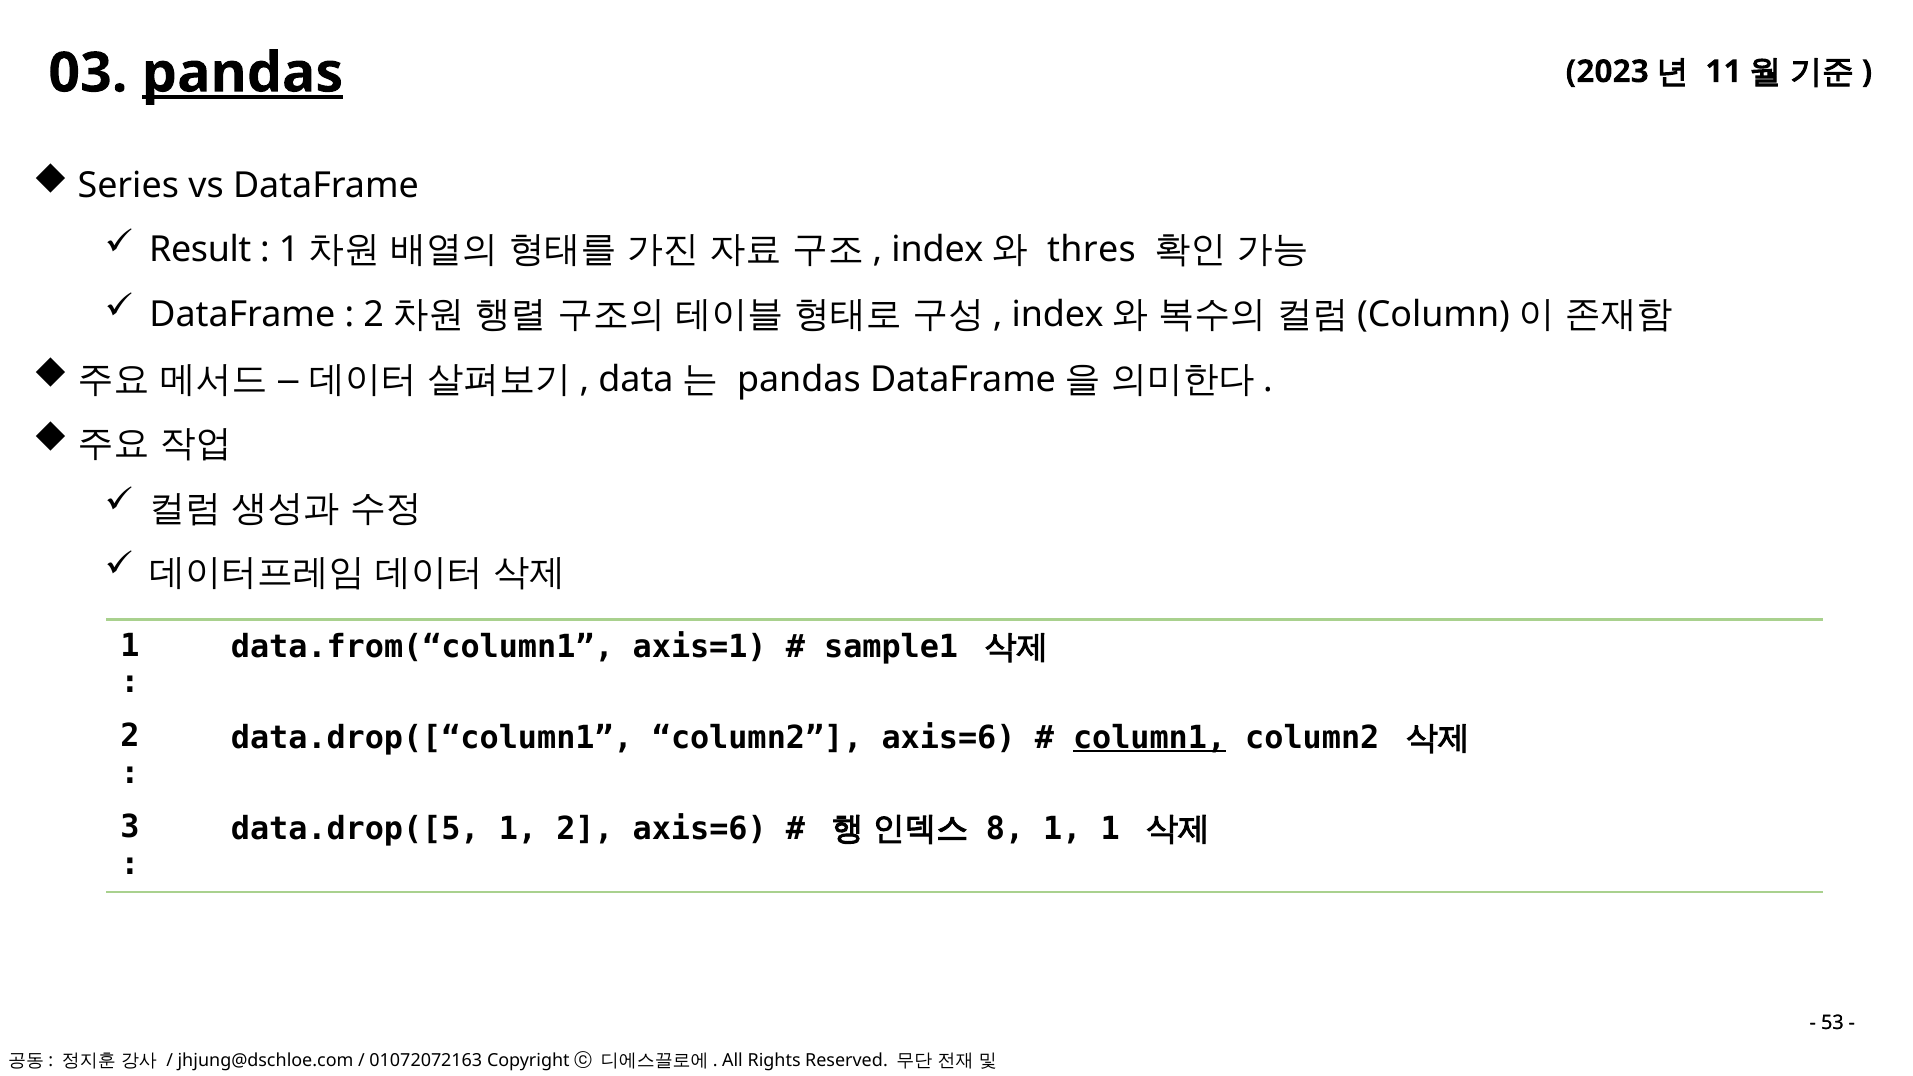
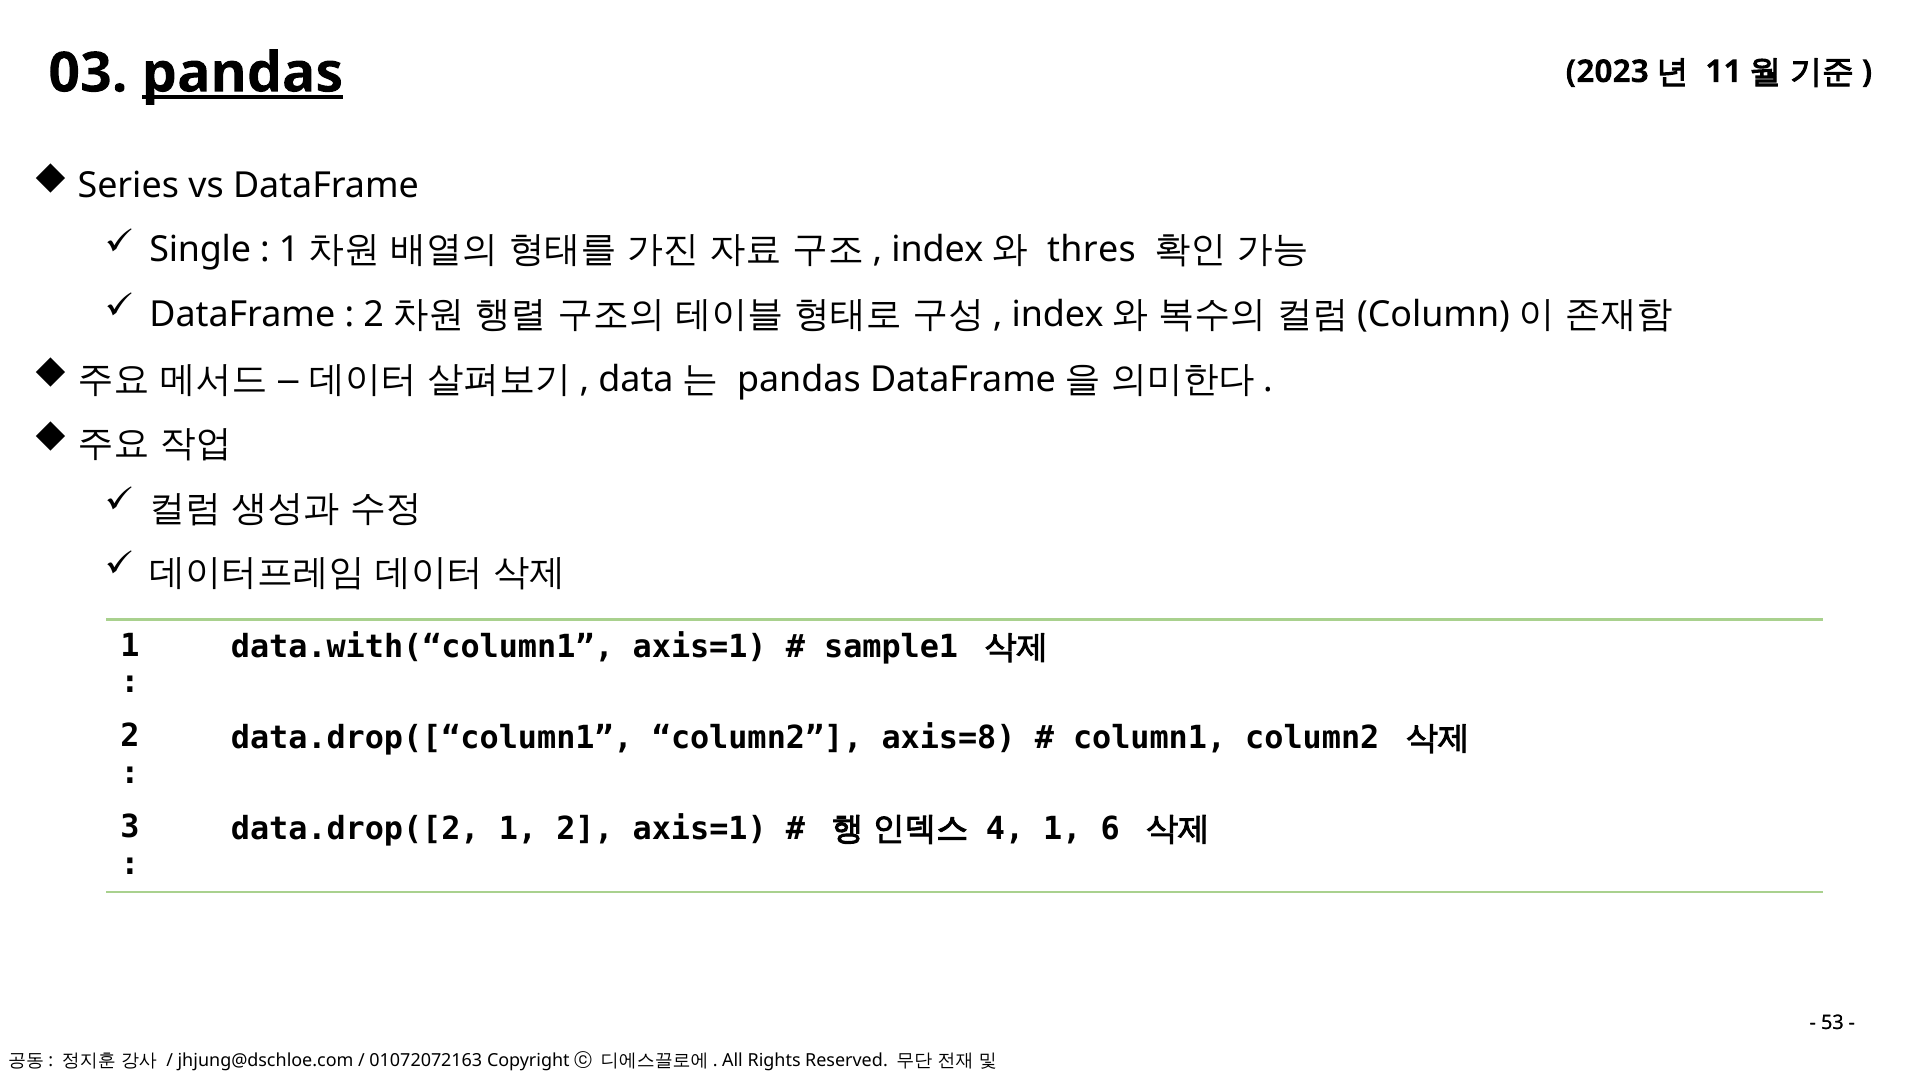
Result: Result -> Single
data.from(“column1: data.from(“column1 -> data.with(“column1
column2 axis=6: axis=6 -> axis=8
column1 underline: present -> none
data.drop([5: data.drop([5 -> data.drop([2
2 axis=6: axis=6 -> axis=1
8: 8 -> 4
1 1: 1 -> 6
